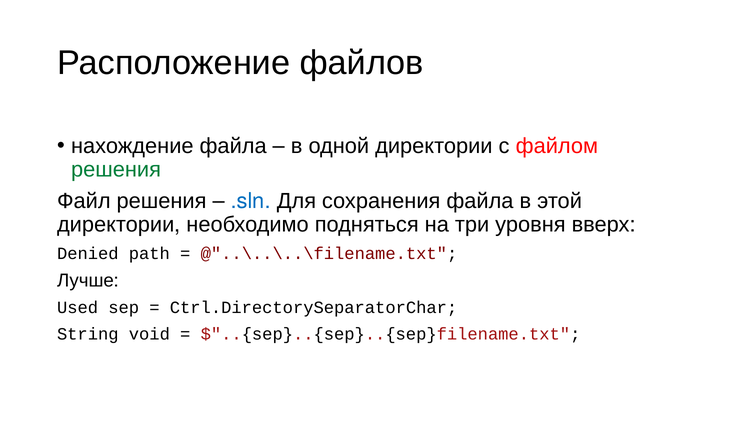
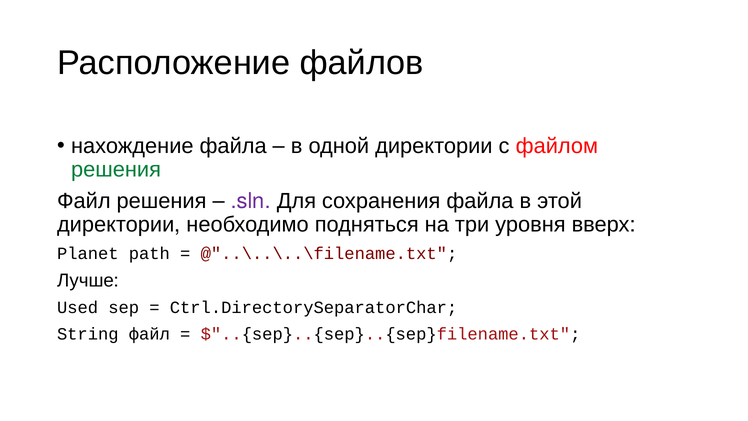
.sln colour: blue -> purple
Denied: Denied -> Planet
String void: void -> файл
